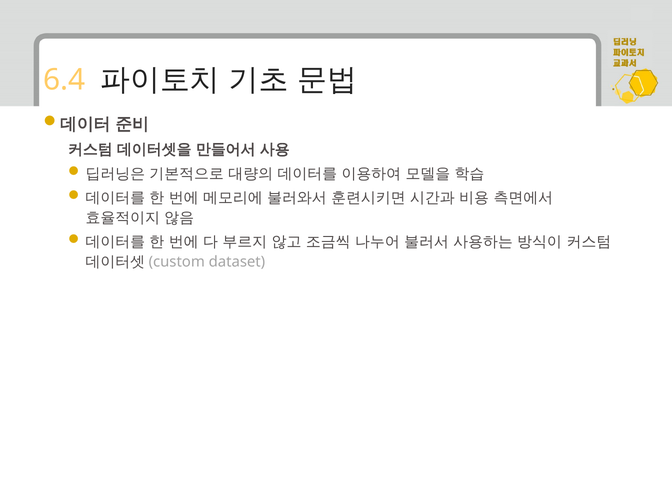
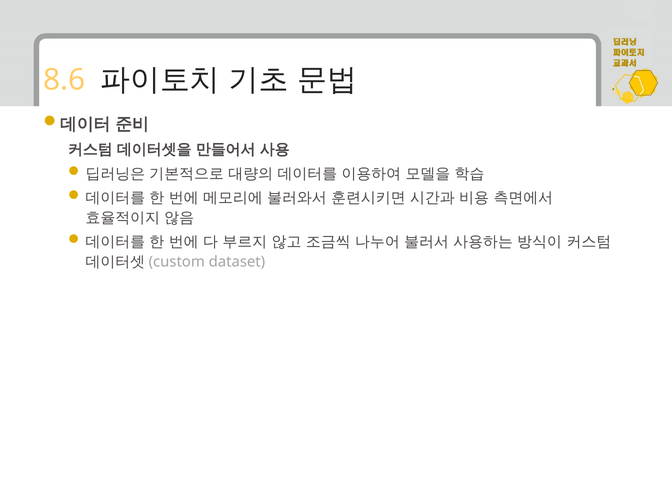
6.4: 6.4 -> 8.6
